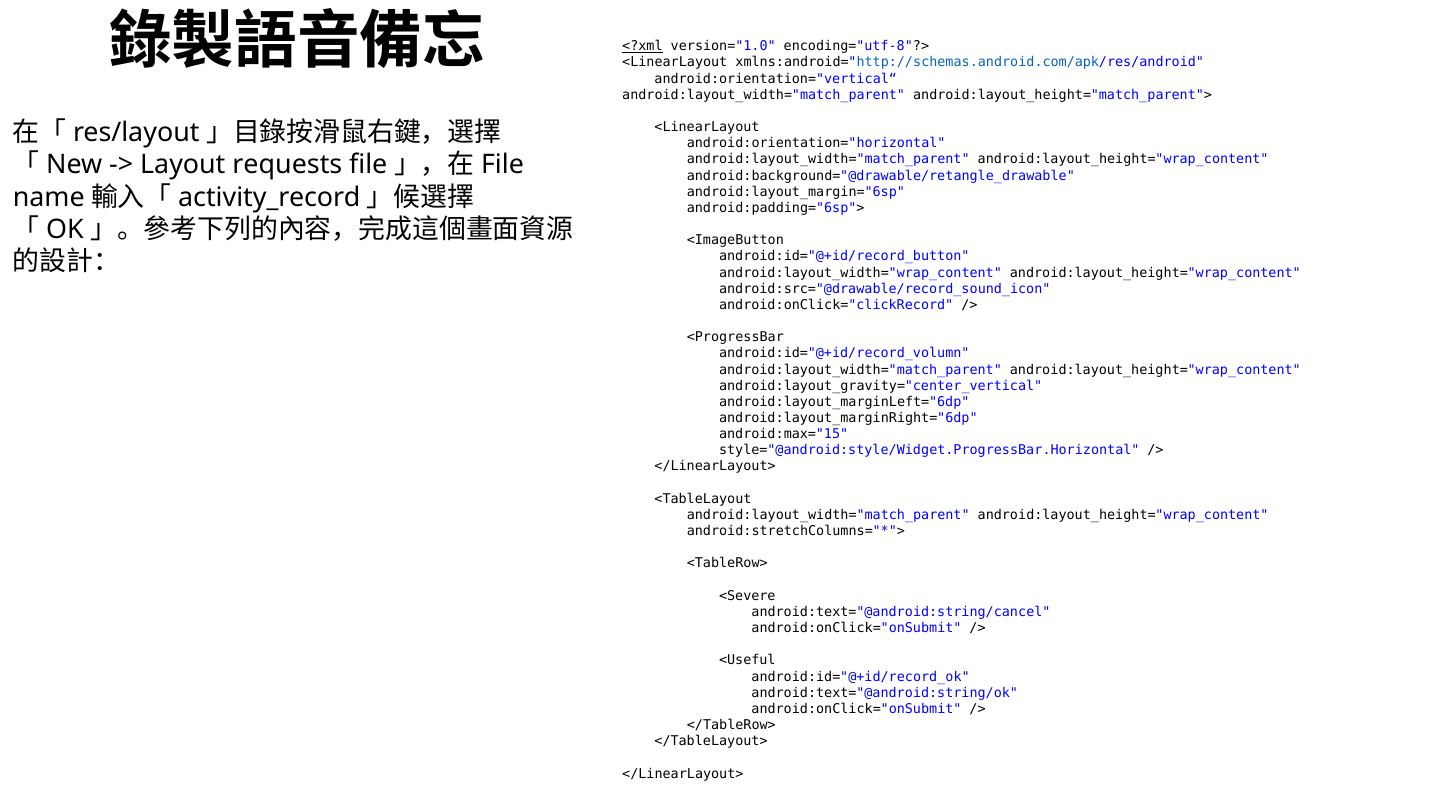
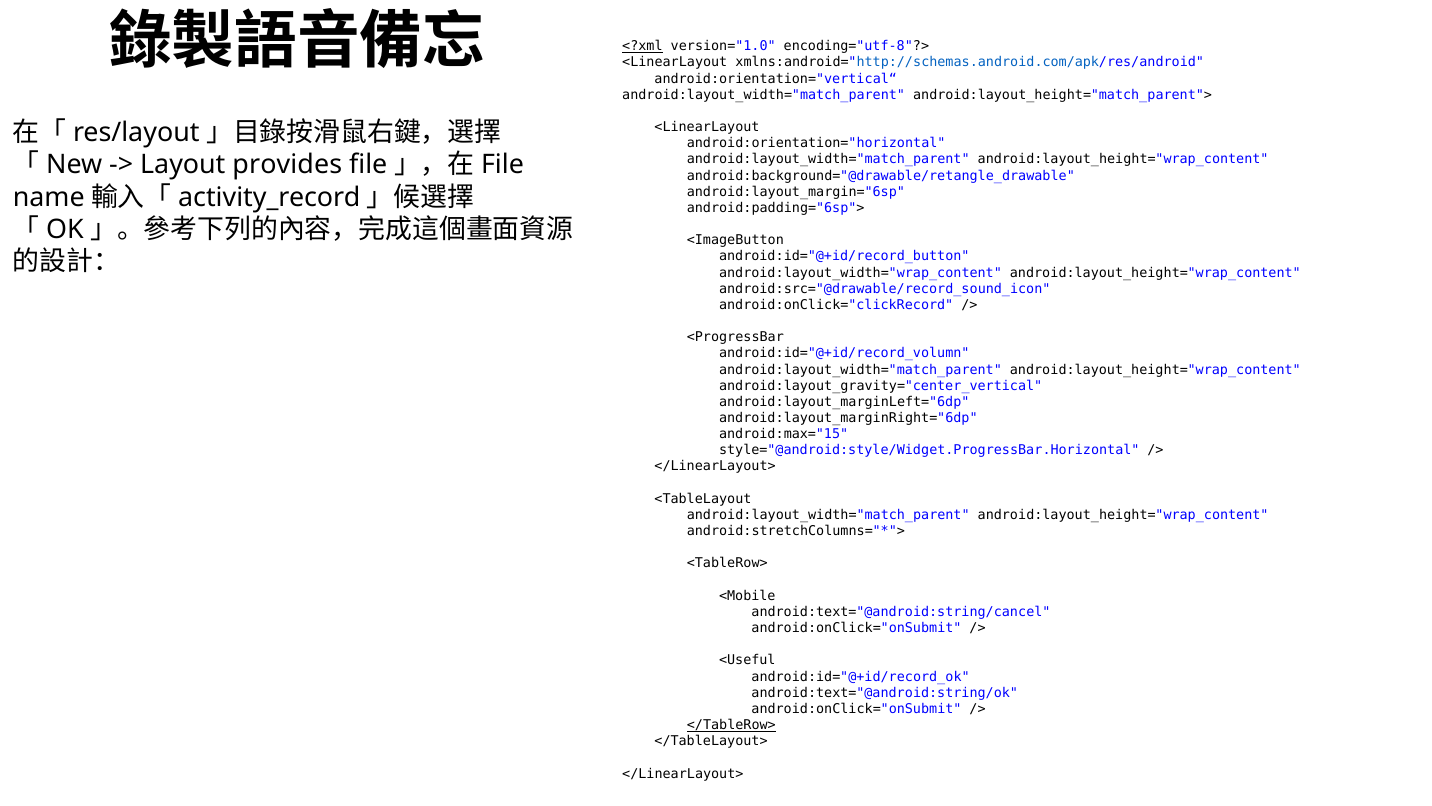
requests: requests -> provides
<Severe: <Severe -> <Mobile
</TableRow> underline: none -> present
